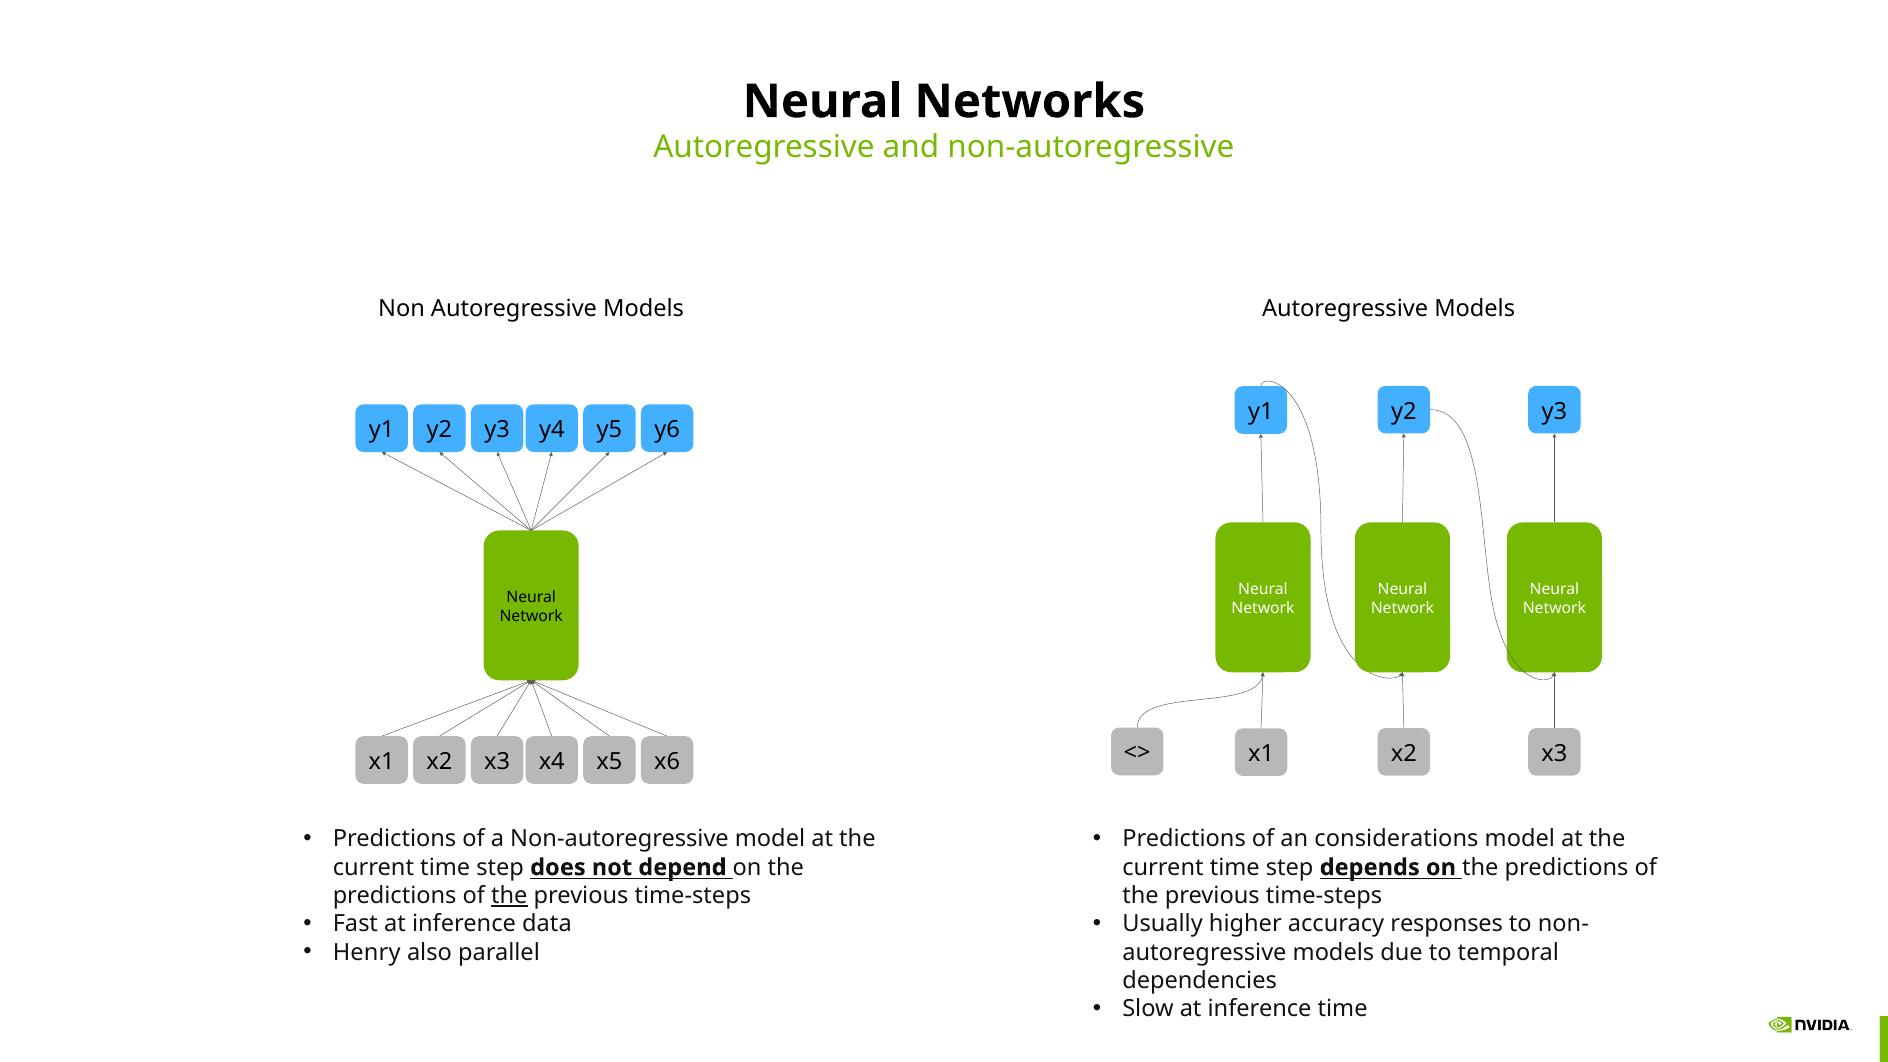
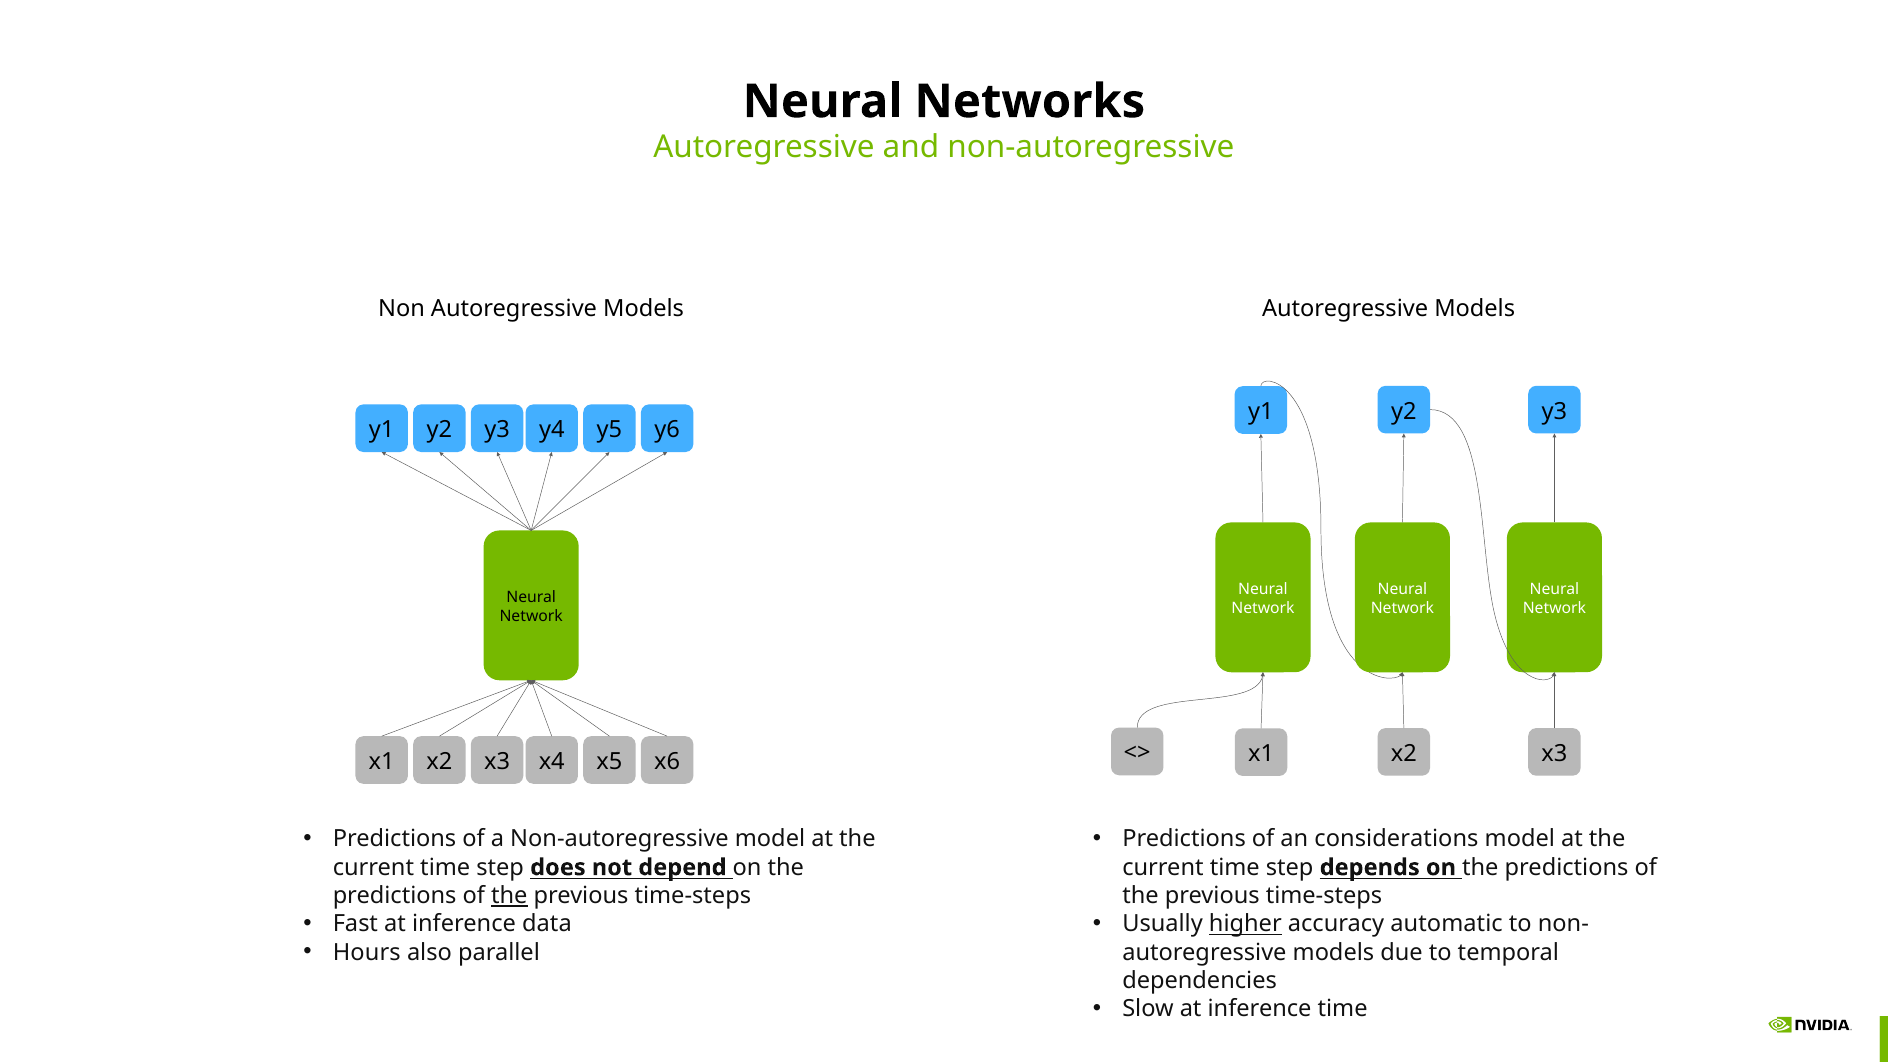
higher underline: none -> present
responses: responses -> automatic
Henry: Henry -> Hours
